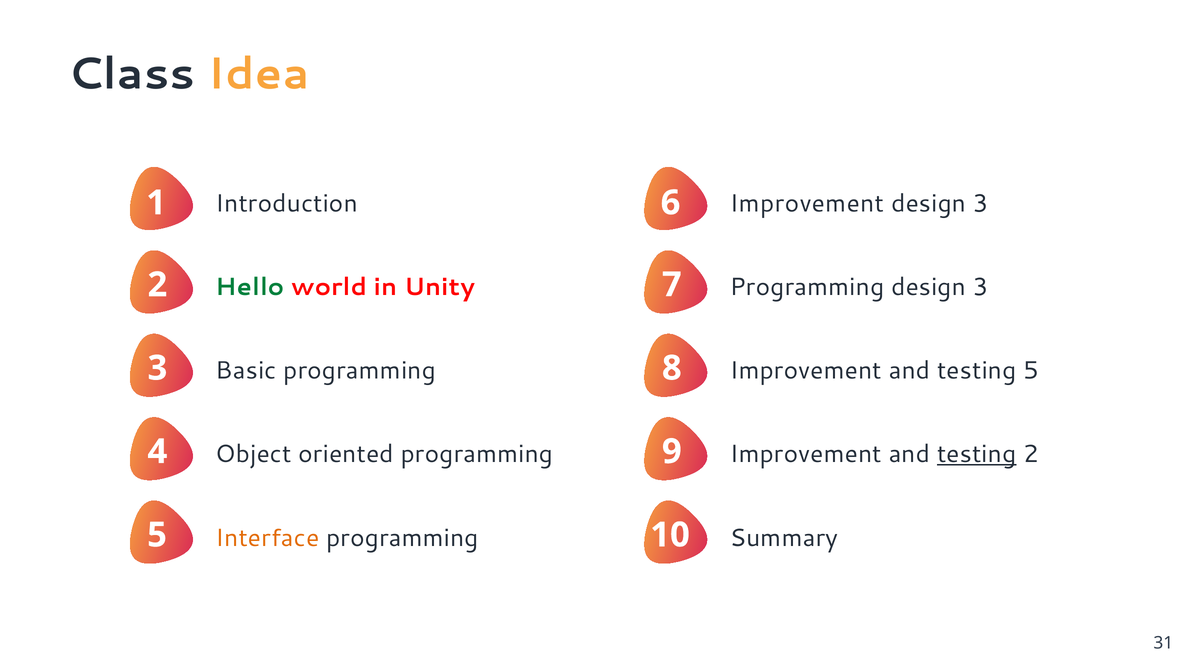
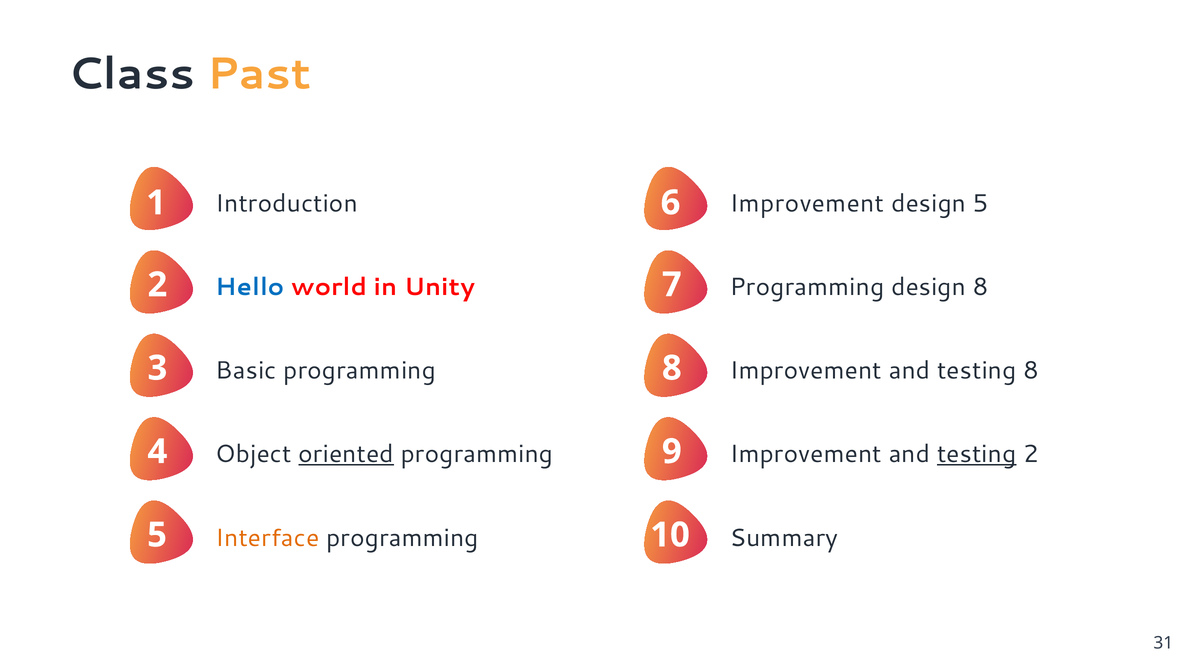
Idea: Idea -> Past
3 at (981, 203): 3 -> 5
Hello colour: green -> blue
Programming design 3: 3 -> 8
testing 5: 5 -> 8
oriented underline: none -> present
